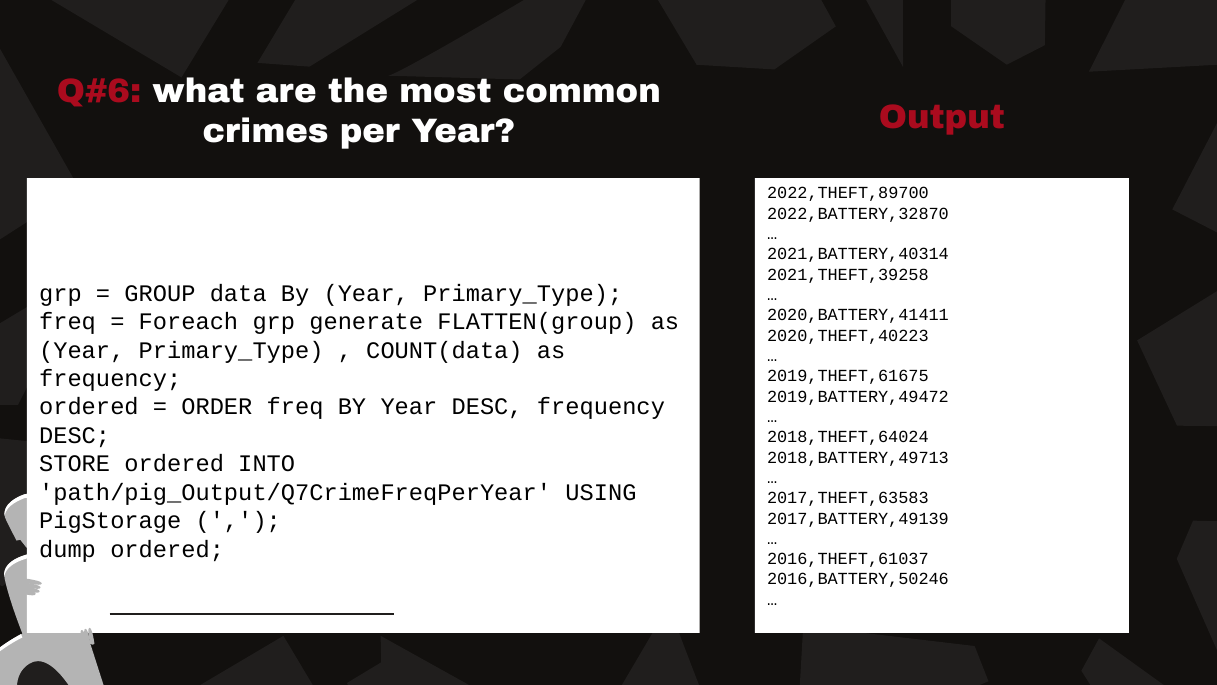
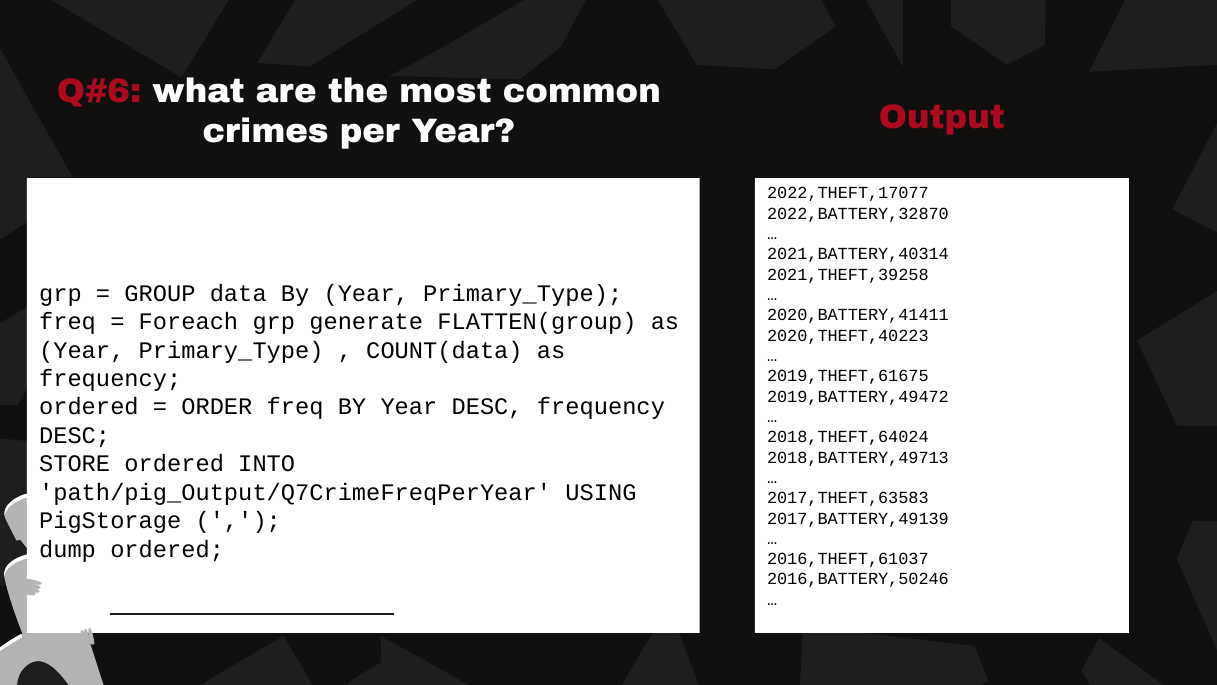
2022,THEFT,89700: 2022,THEFT,89700 -> 2022,THEFT,17077
